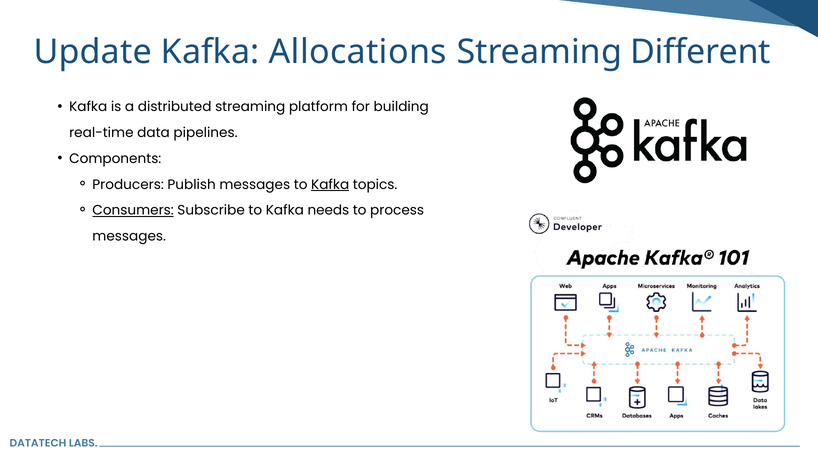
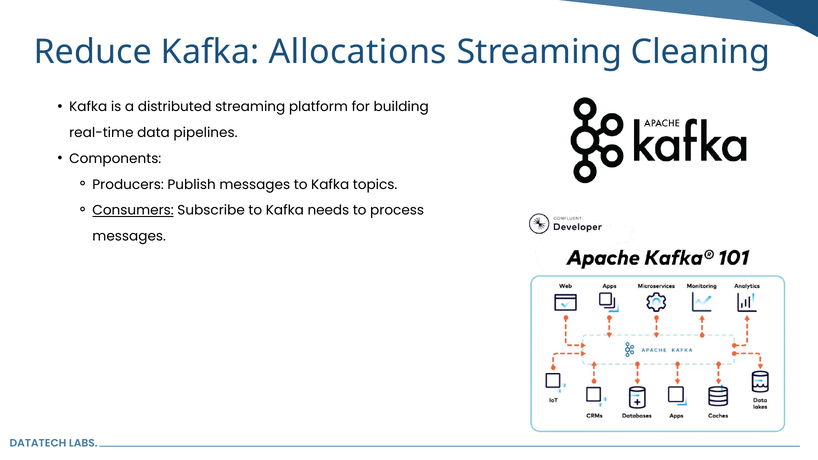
Update: Update -> Reduce
Different: Different -> Cleaning
Kafka at (330, 185) underline: present -> none
